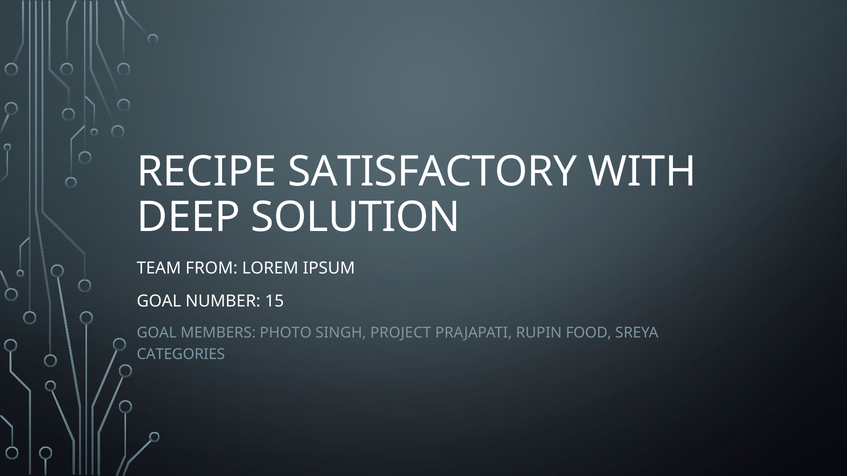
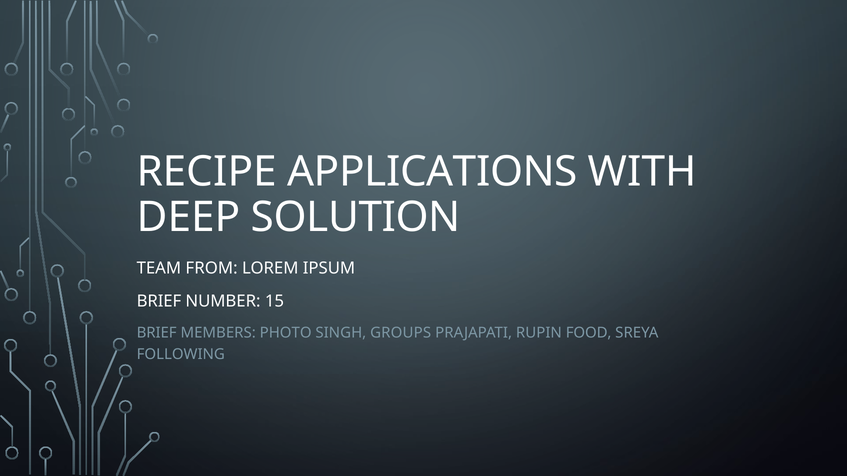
SATISFACTORY: SATISFACTORY -> APPLICATIONS
GOAL at (159, 302): GOAL -> BRIEF
GOAL at (157, 333): GOAL -> BRIEF
PROJECT: PROJECT -> GROUPS
CATEGORIES: CATEGORIES -> FOLLOWING
